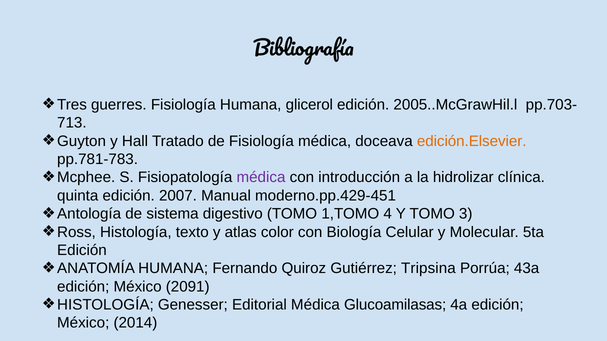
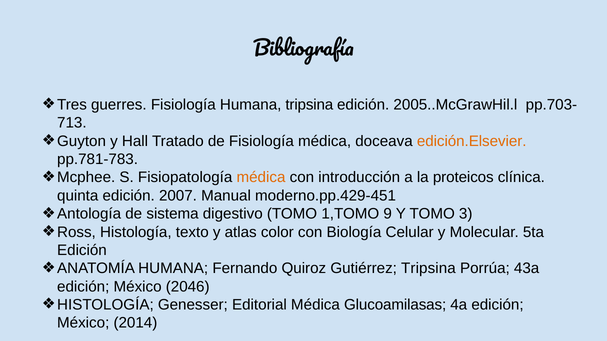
Humana glicerol: glicerol -> tripsina
médica at (261, 178) colour: purple -> orange
hidrolizar: hidrolizar -> proteicos
4: 4 -> 9
2091: 2091 -> 2046
